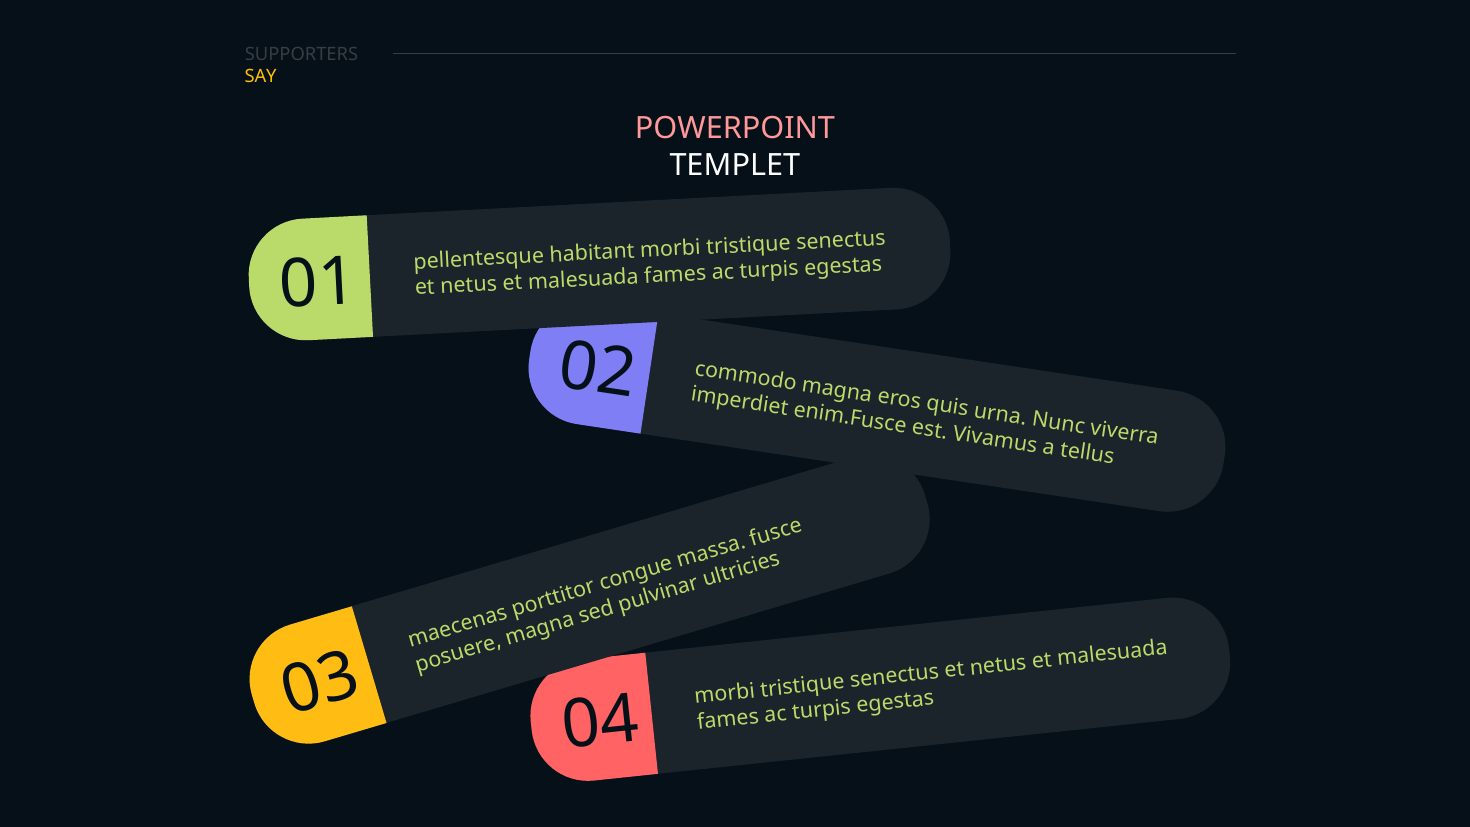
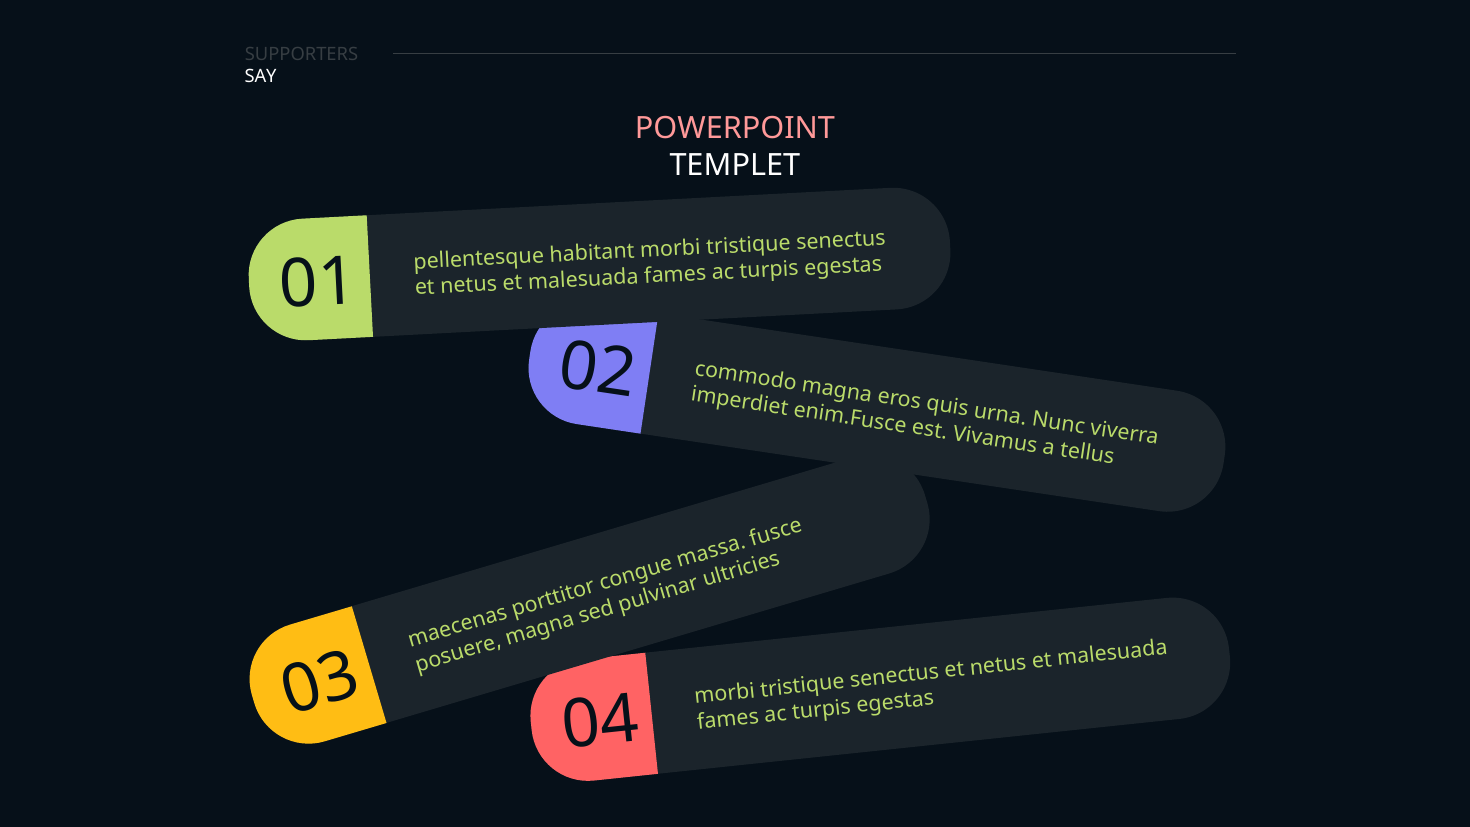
SAY colour: yellow -> white
